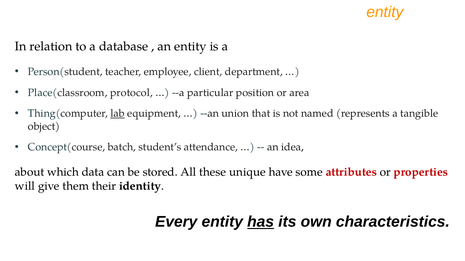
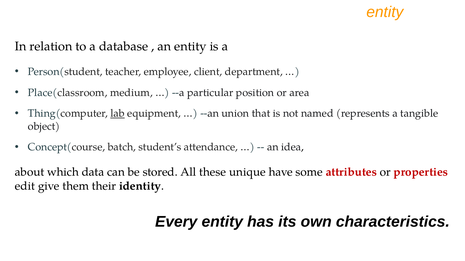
protocol: protocol -> medium
will: will -> edit
has underline: present -> none
